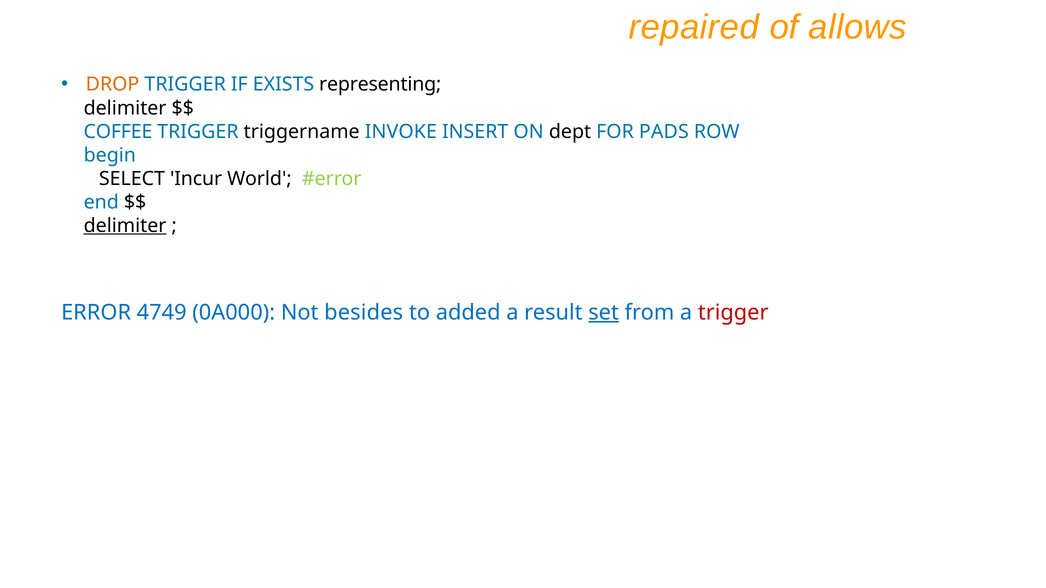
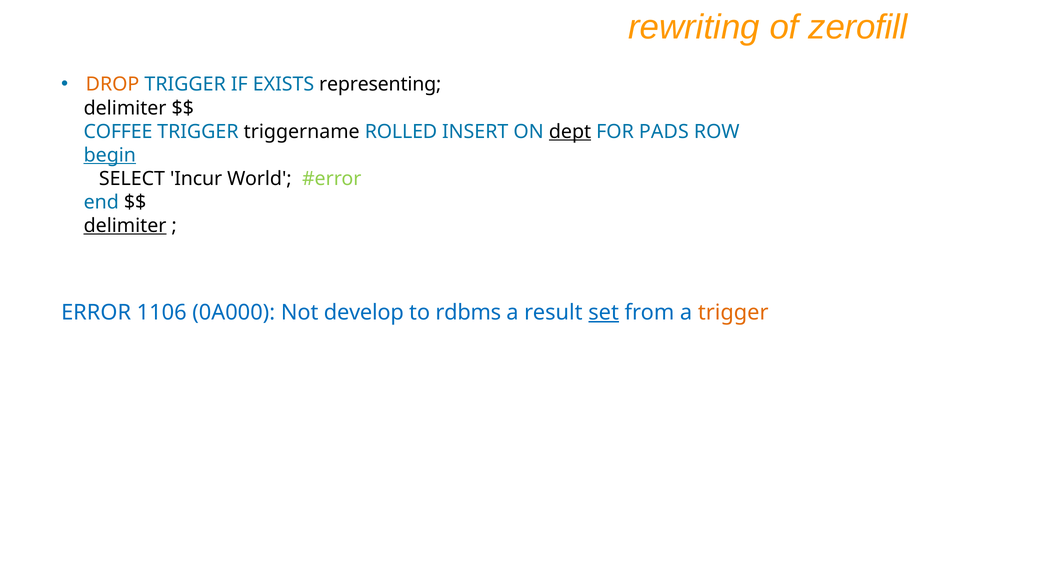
repaired: repaired -> rewriting
allows: allows -> zerofill
INVOKE: INVOKE -> ROLLED
dept underline: none -> present
begin underline: none -> present
4749: 4749 -> 1106
besides: besides -> develop
added: added -> rdbms
trigger at (733, 313) colour: red -> orange
